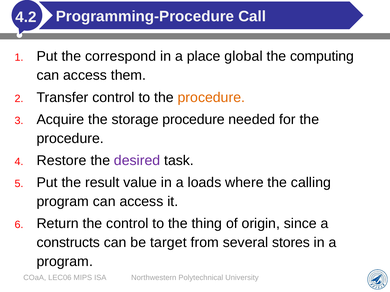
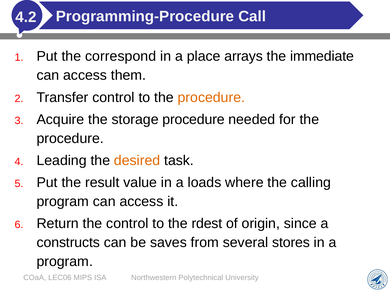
global: global -> arrays
computing: computing -> immediate
Restore: Restore -> Leading
desired colour: purple -> orange
thing: thing -> rdest
target: target -> saves
